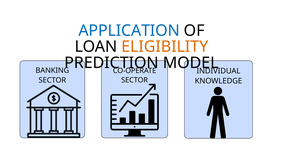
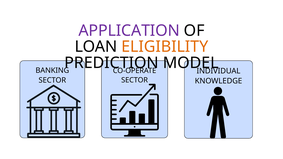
APPLICATION colour: blue -> purple
